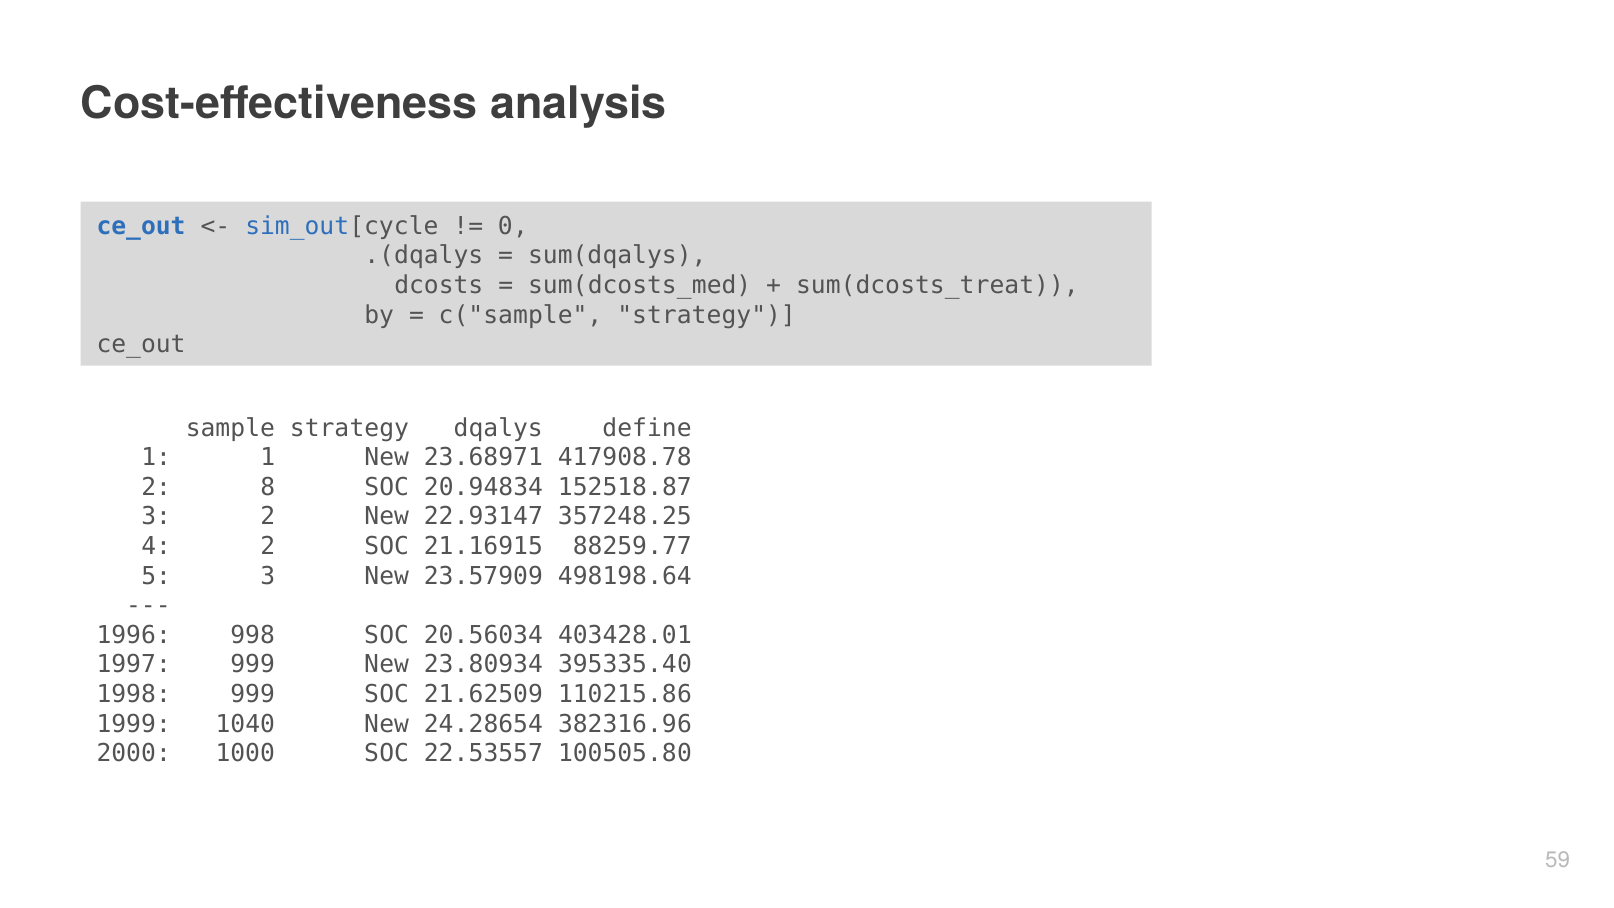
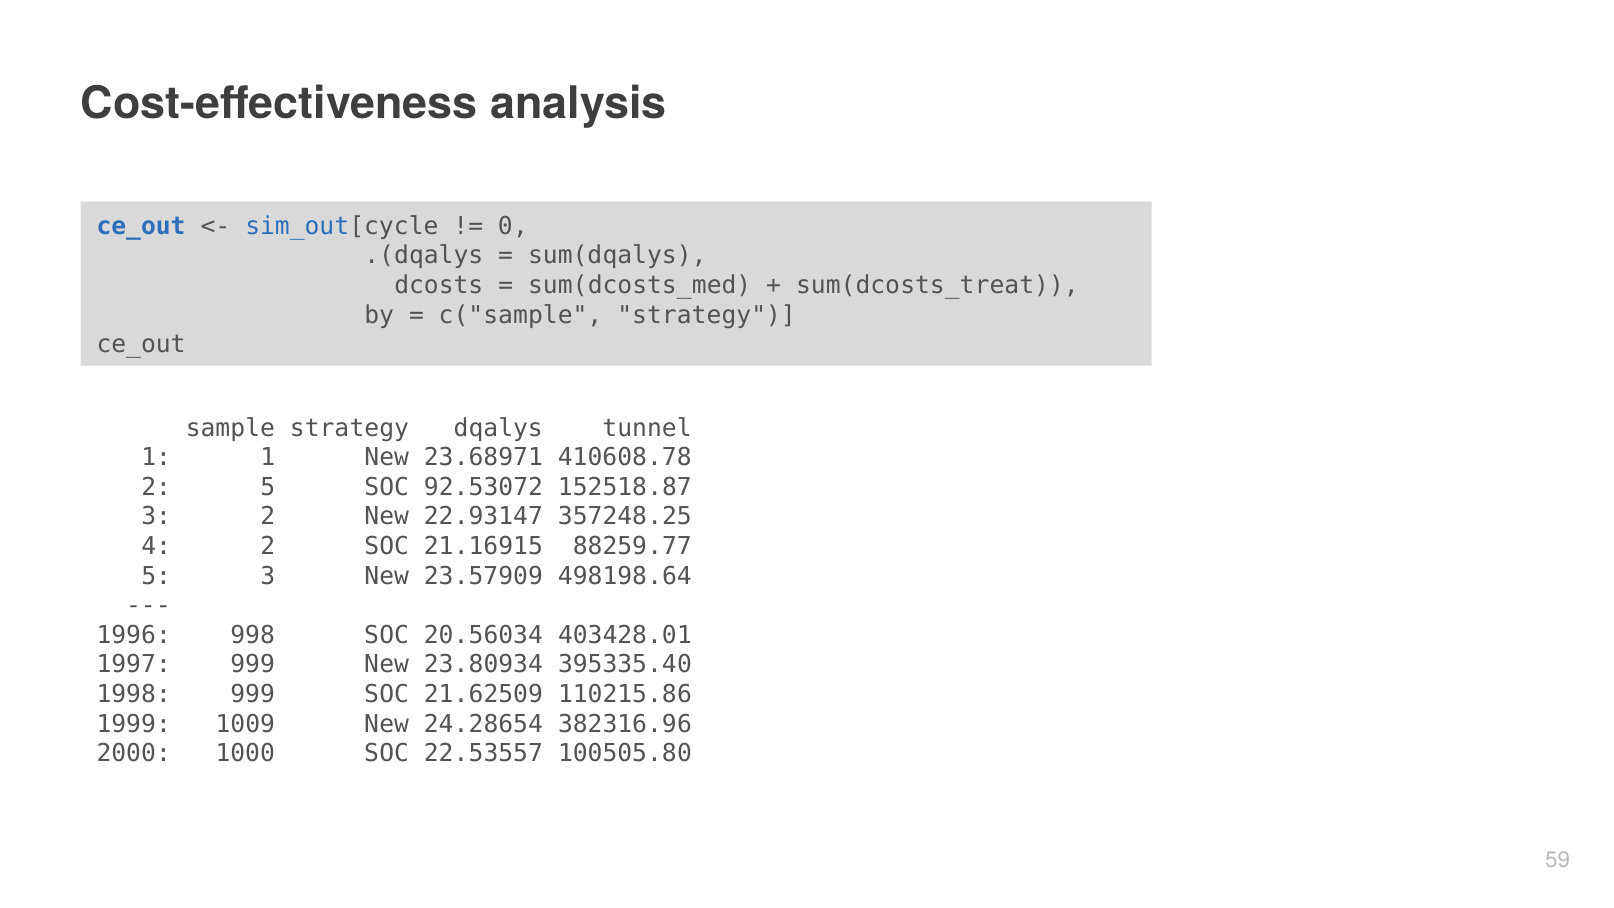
define: define -> tunnel
417908.78: 417908.78 -> 410608.78
2 8: 8 -> 5
20.94834: 20.94834 -> 92.53072
1040: 1040 -> 1009
